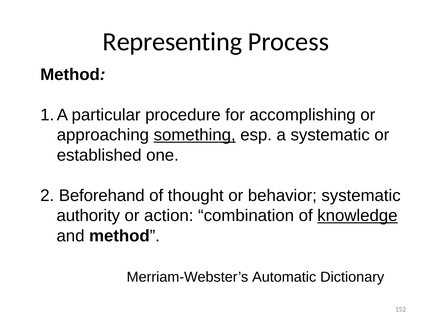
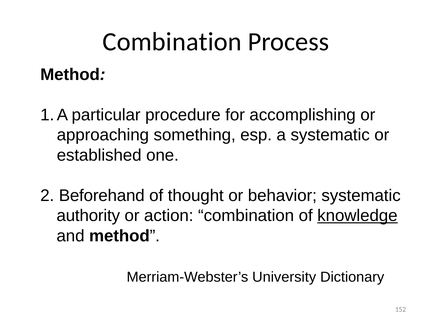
Representing at (172, 42): Representing -> Combination
something underline: present -> none
Automatic: Automatic -> University
